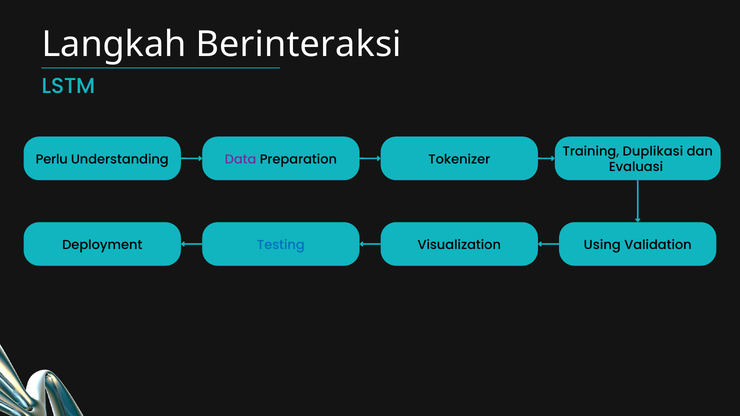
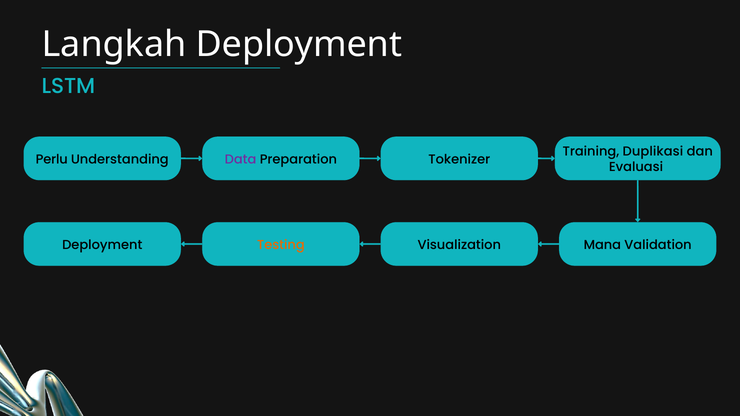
Langkah Berinteraksi: Berinteraksi -> Deployment
Testing colour: blue -> orange
Using: Using -> Mana
